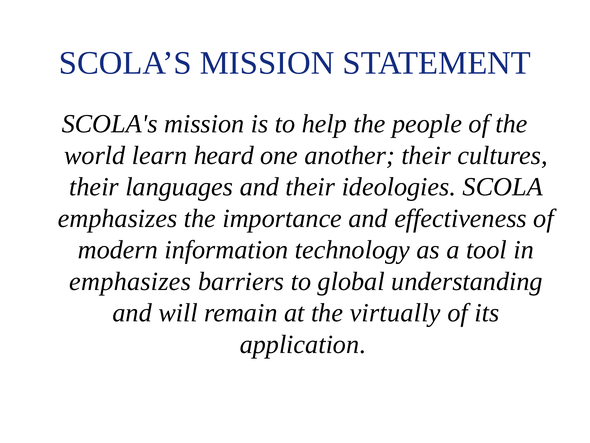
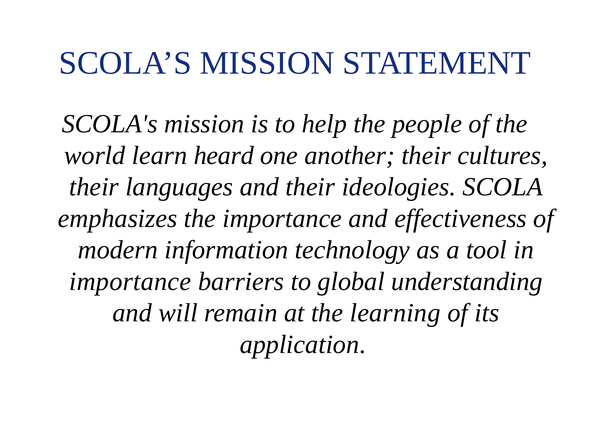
emphasizes at (130, 281): emphasizes -> importance
virtually: virtually -> learning
